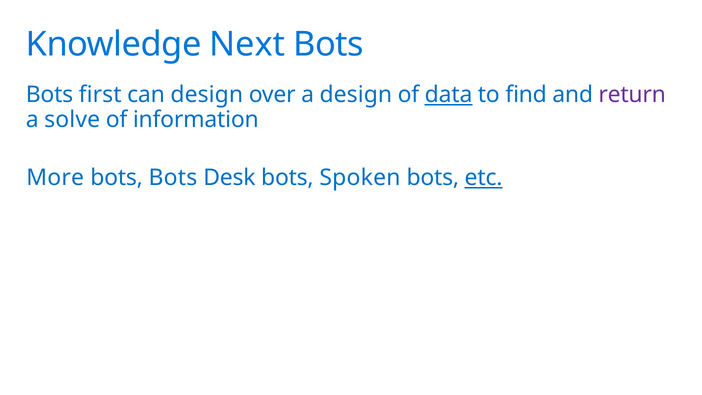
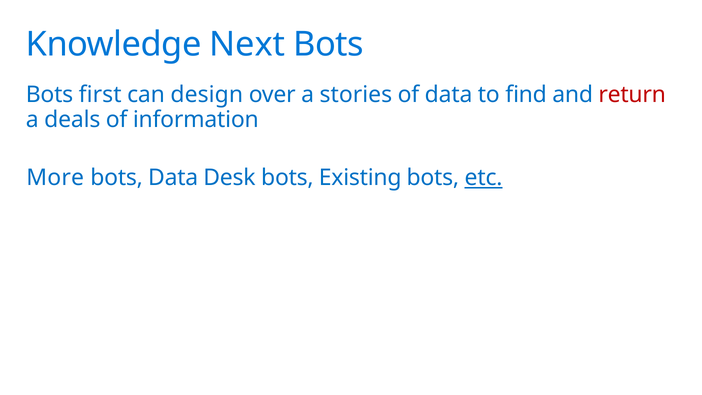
a design: design -> stories
data at (449, 95) underline: present -> none
return colour: purple -> red
solve: solve -> deals
Bots at (173, 178): Bots -> Data
Spoken: Spoken -> Existing
